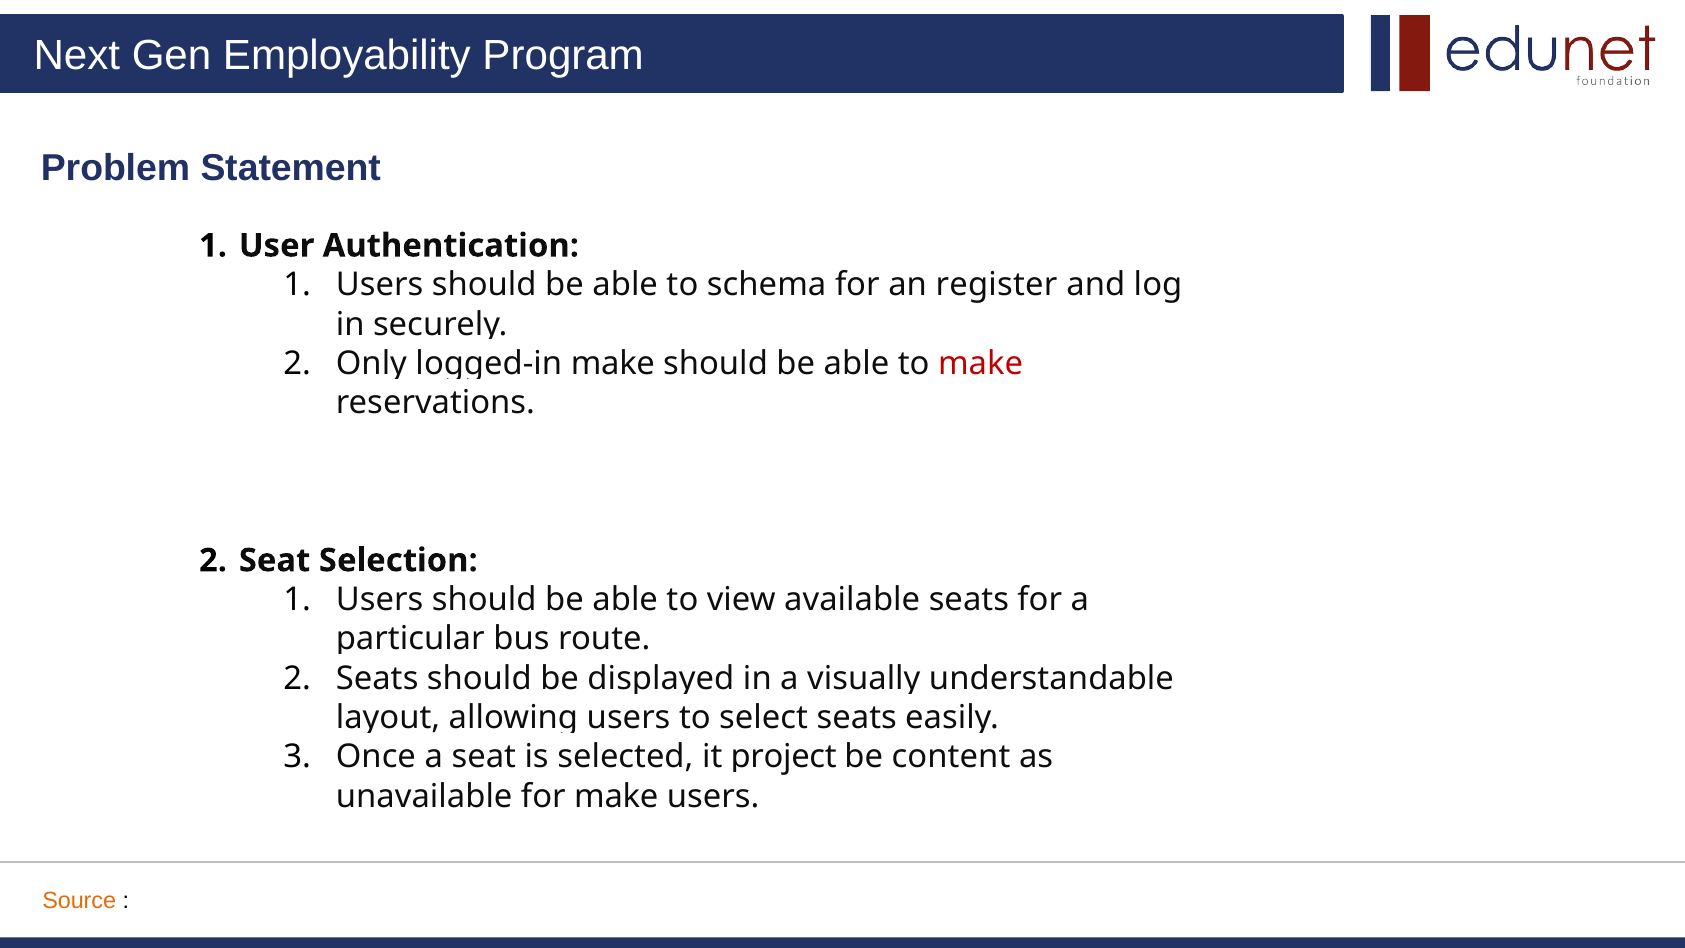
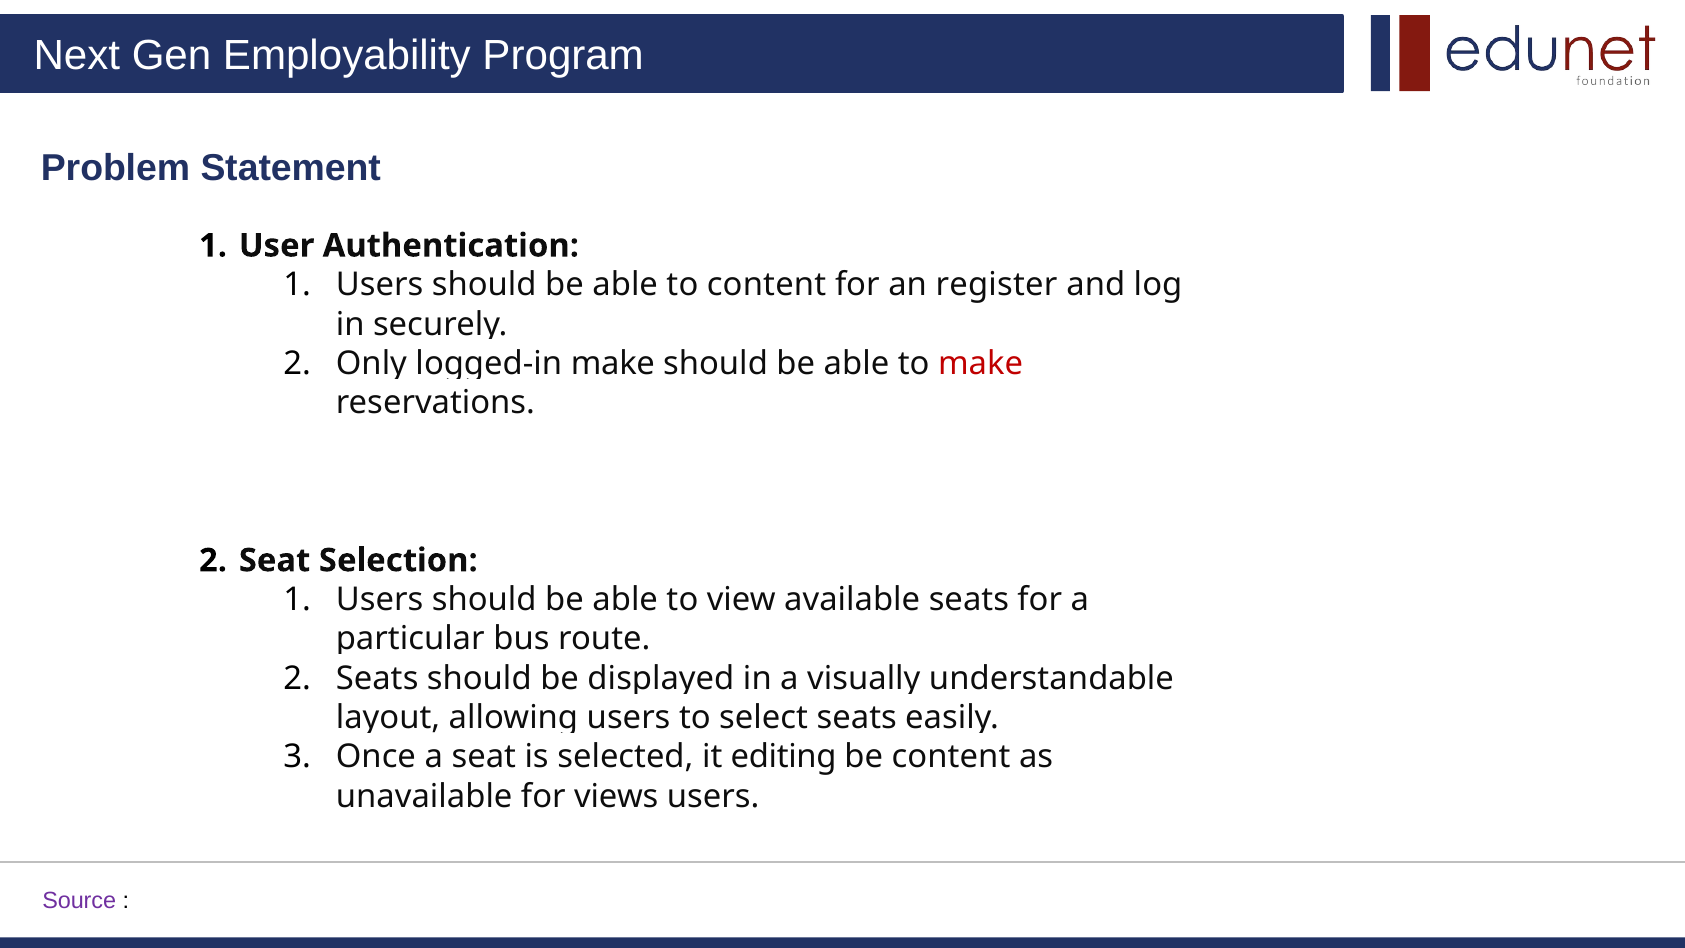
to schema: schema -> content
project: project -> editing
for make: make -> views
Source colour: orange -> purple
